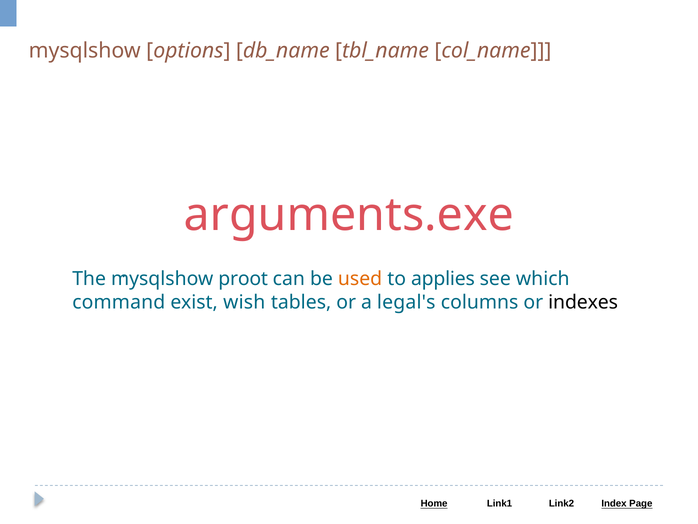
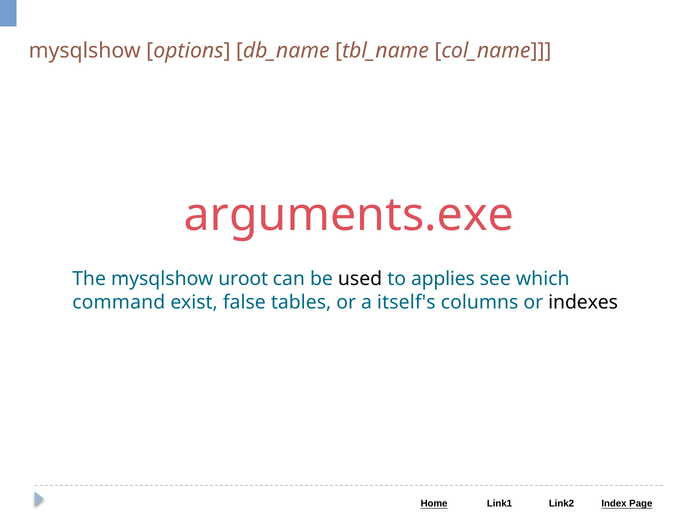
proot: proot -> uroot
used colour: orange -> black
wish: wish -> false
legal's: legal's -> itself's
